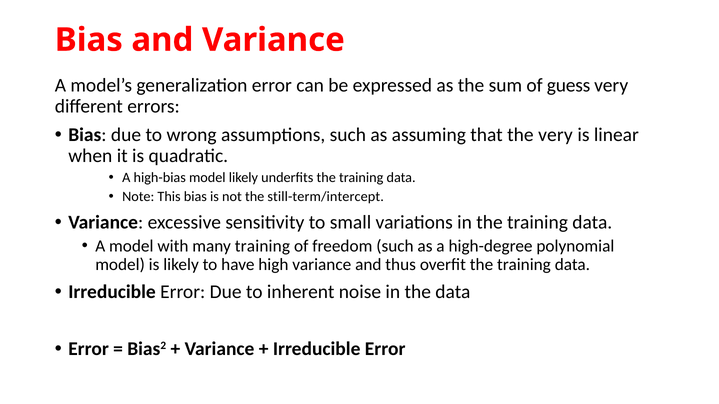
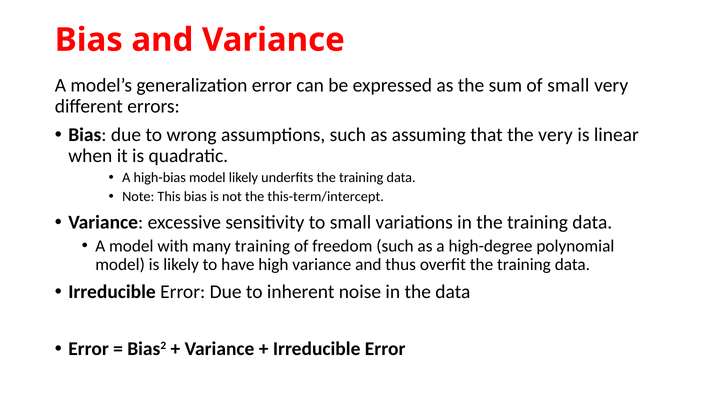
of guess: guess -> small
still-term/intercept: still-term/intercept -> this-term/intercept
